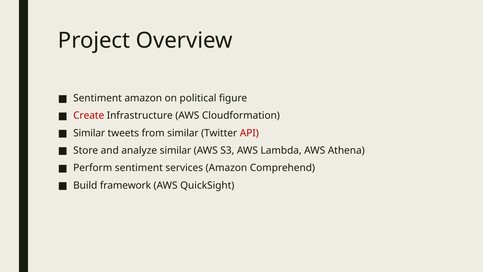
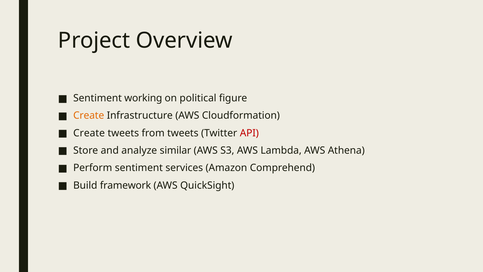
Sentiment amazon: amazon -> working
Create at (89, 116) colour: red -> orange
Similar at (89, 133): Similar -> Create
from similar: similar -> tweets
